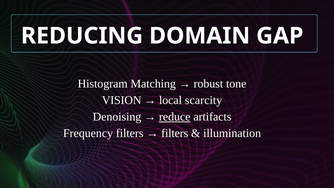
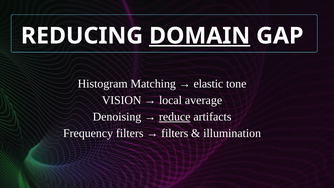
DOMAIN underline: none -> present
robust: robust -> elastic
scarcity: scarcity -> average
